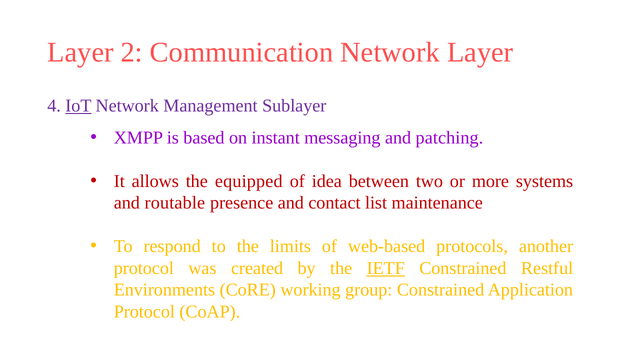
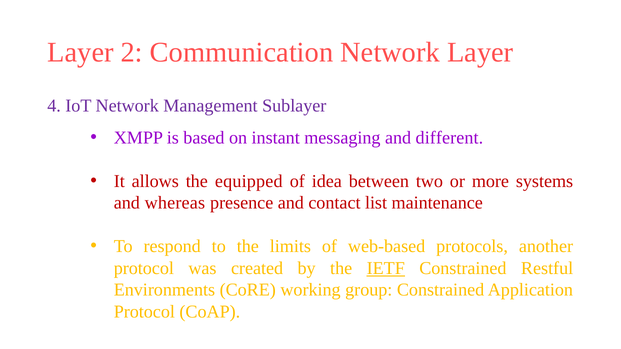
IoT underline: present -> none
patching: patching -> different
routable: routable -> whereas
